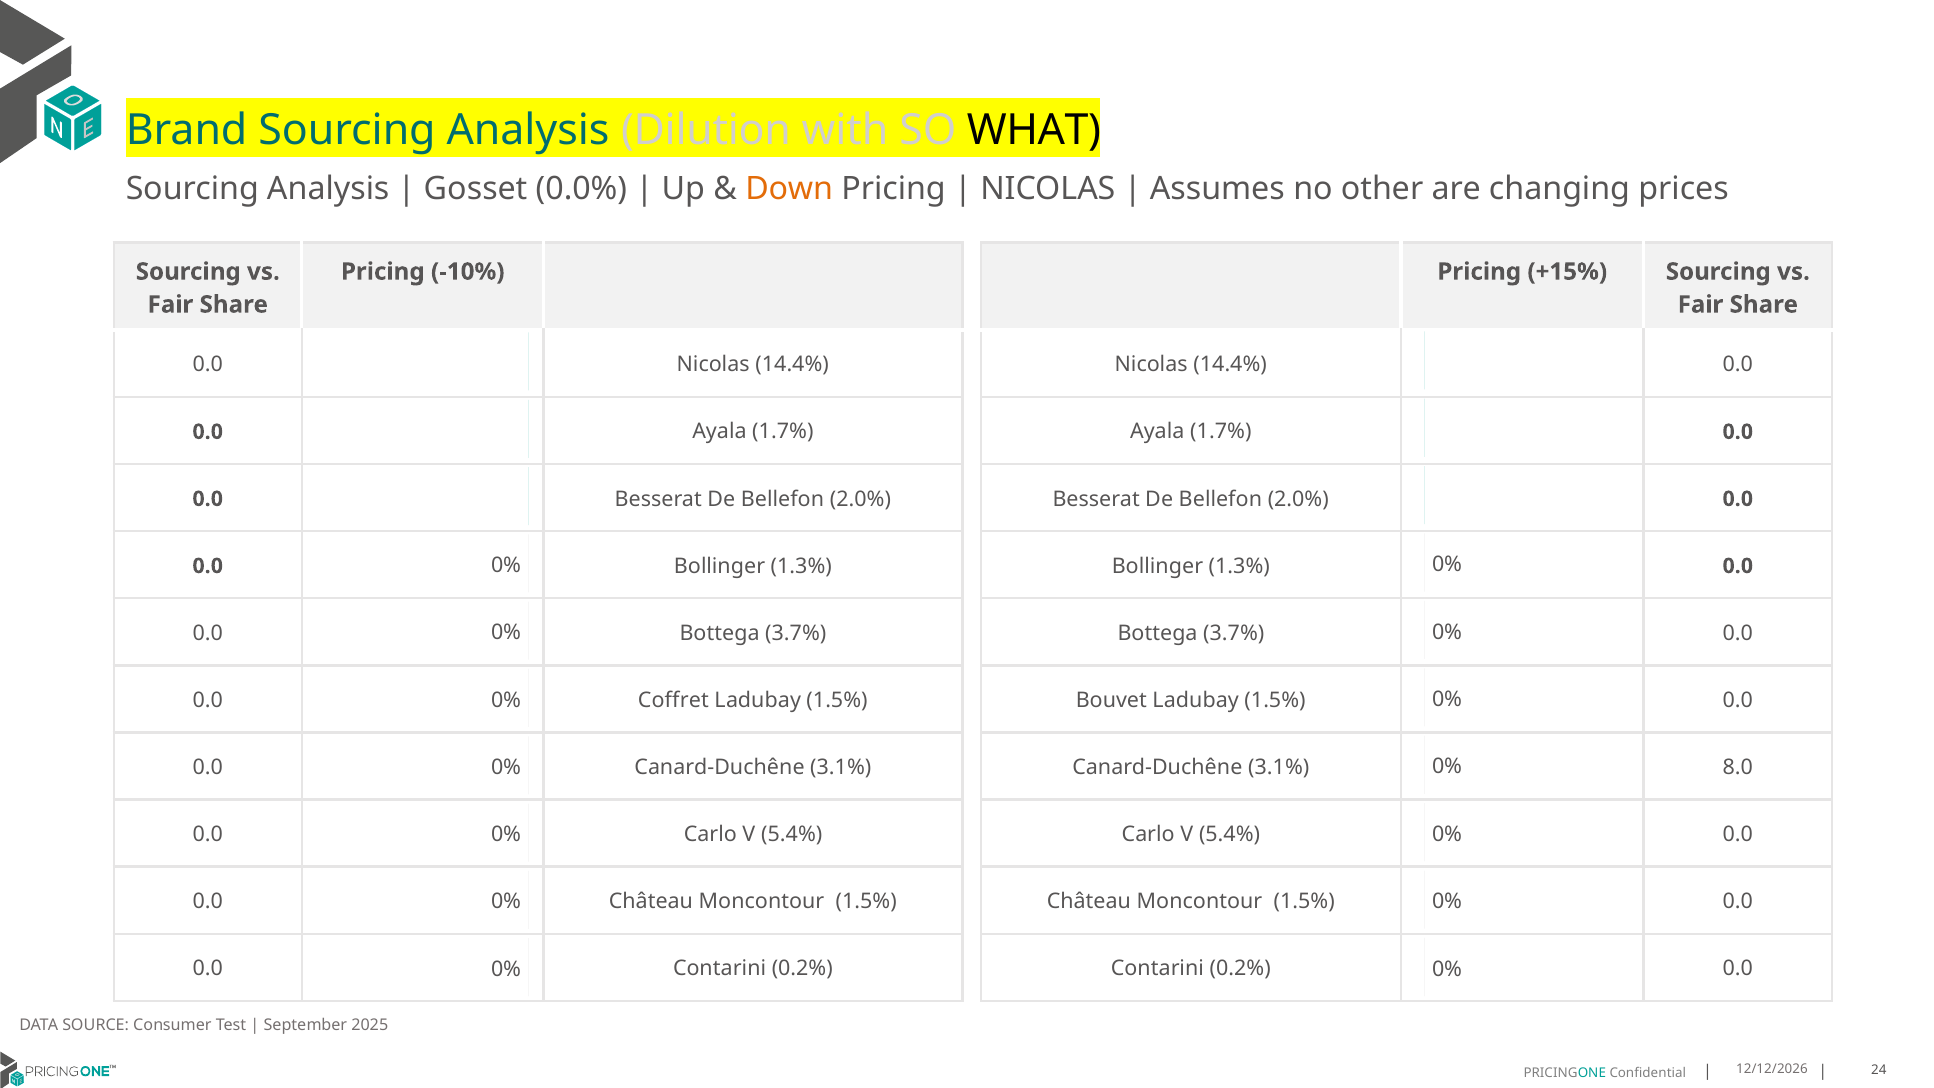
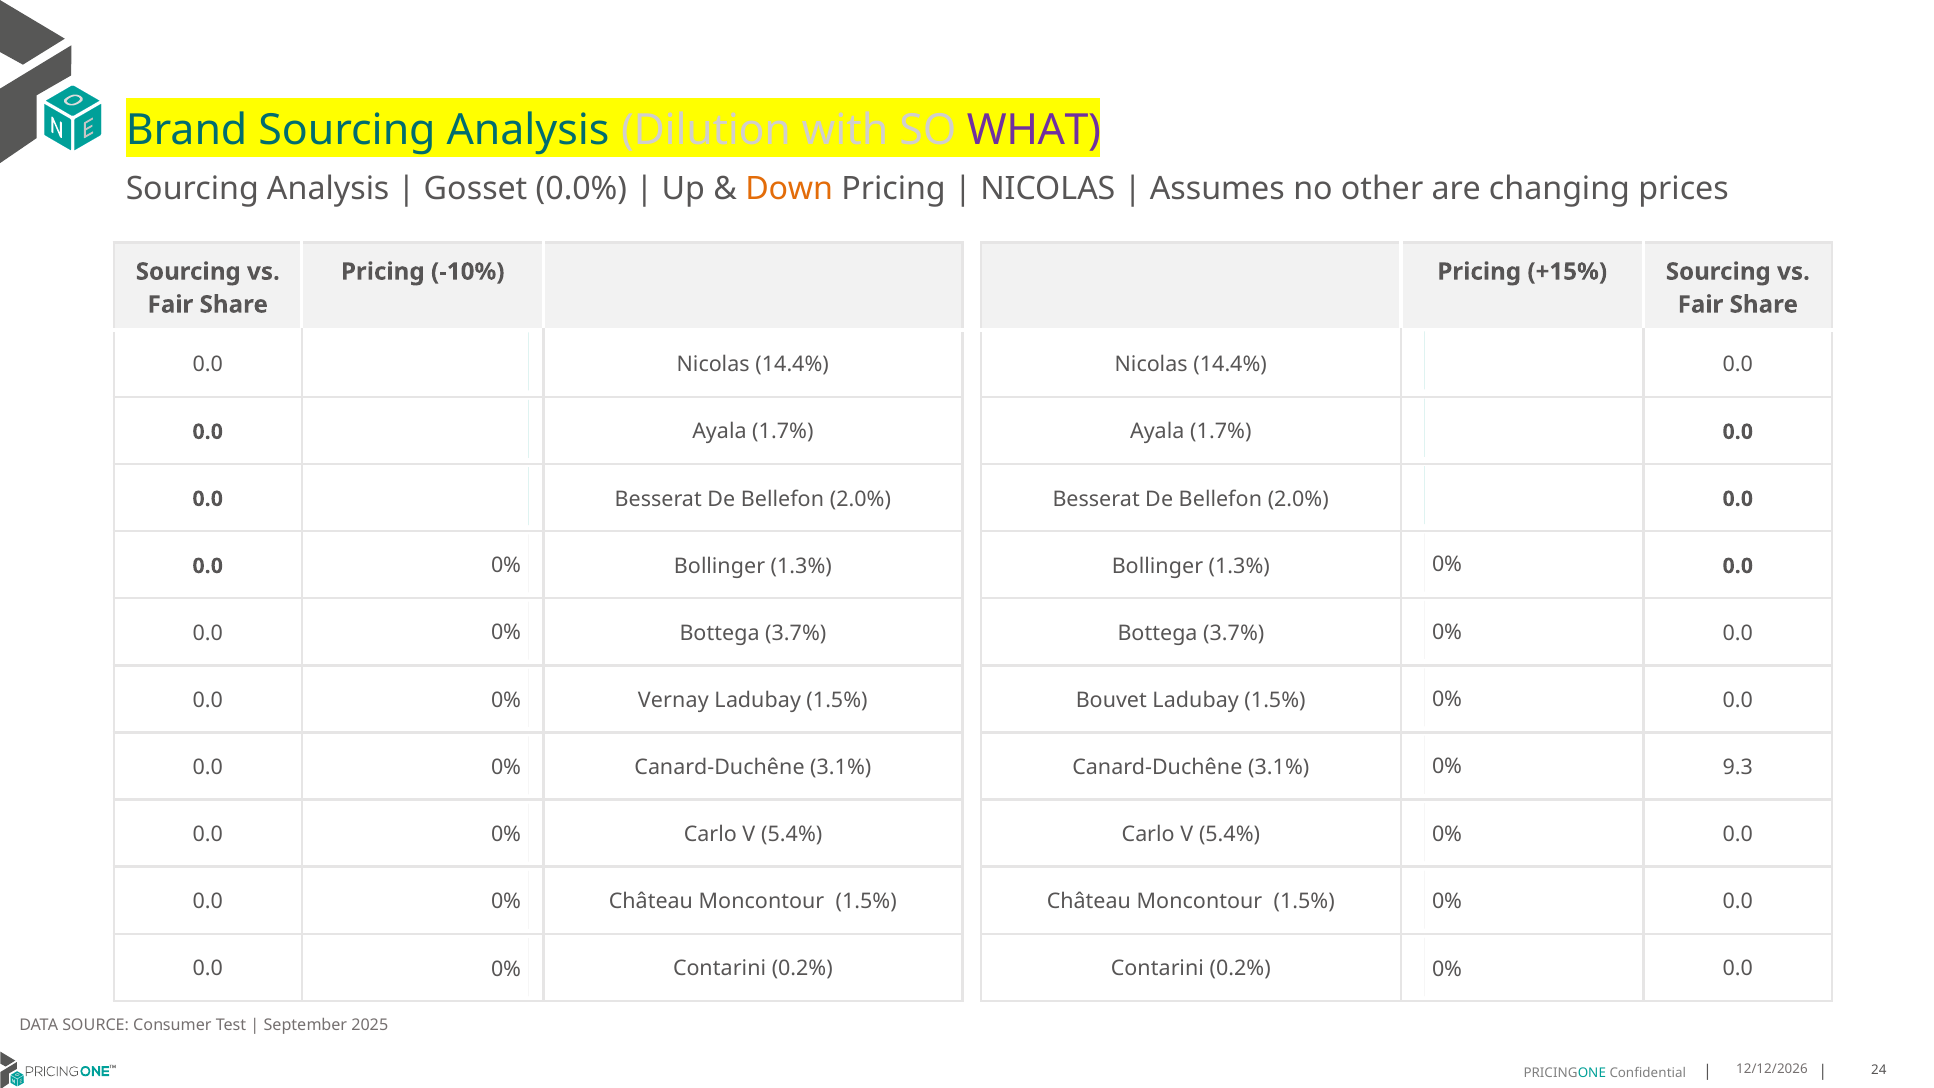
WHAT colour: black -> purple
Coffret: Coffret -> Vernay
8.0: 8.0 -> 9.3
